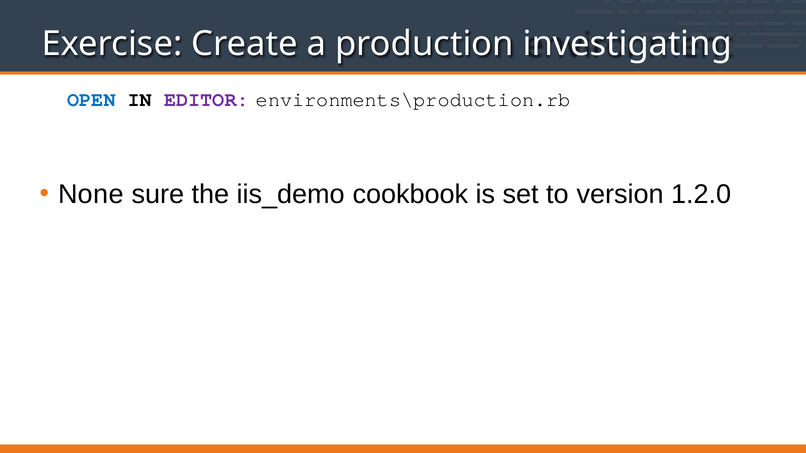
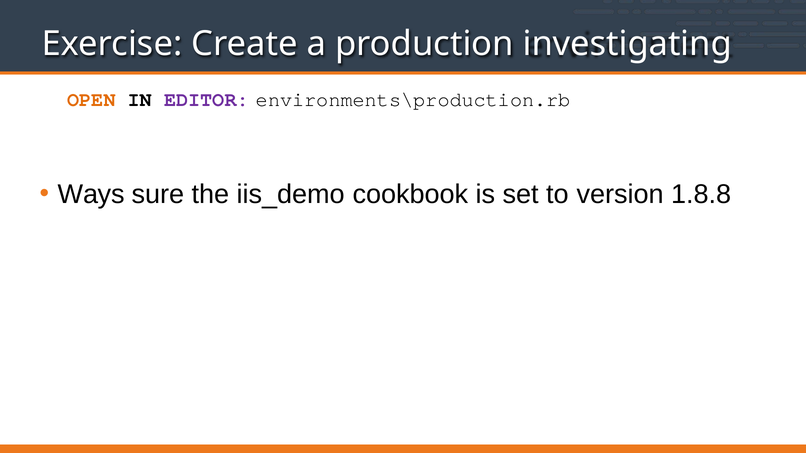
OPEN colour: blue -> orange
None: None -> Ways
1.2.0: 1.2.0 -> 1.8.8
